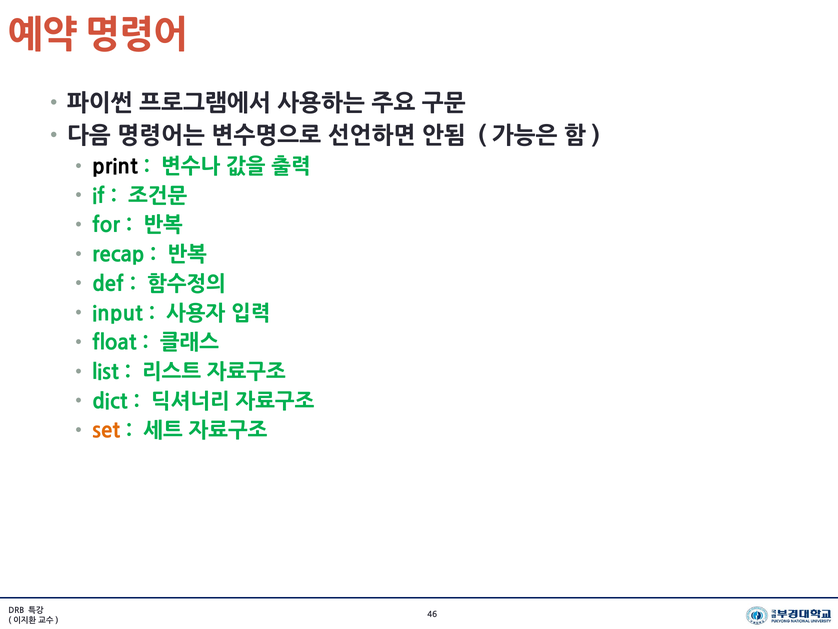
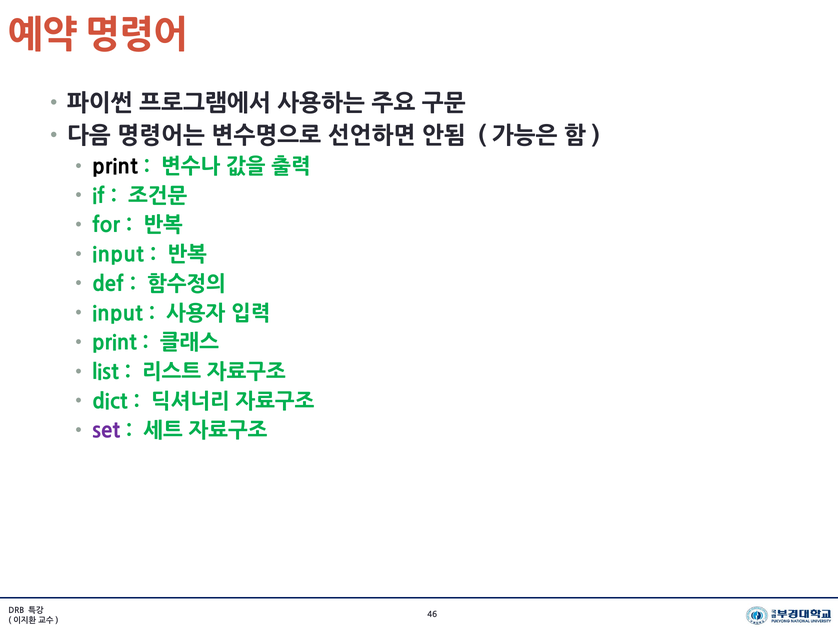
recap at (118, 255): recap -> input
float at (114, 343): float -> print
set colour: orange -> purple
